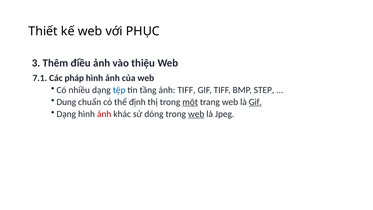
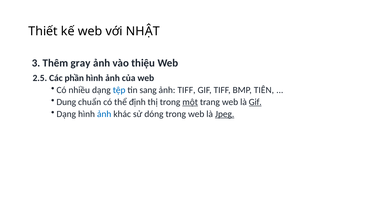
PHỤC: PHỤC -> NHẬT
điều: điều -> gray
7.1: 7.1 -> 2.5
pháp: pháp -> phần
tầng: tầng -> sang
STEP: STEP -> TIÊN
ảnh at (104, 114) colour: red -> blue
web at (196, 114) underline: present -> none
Jpeg underline: none -> present
